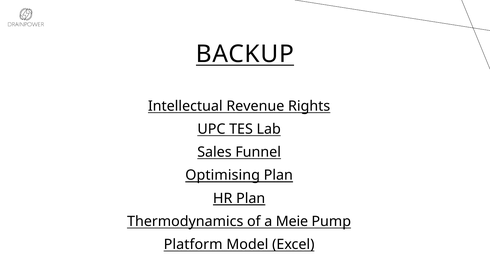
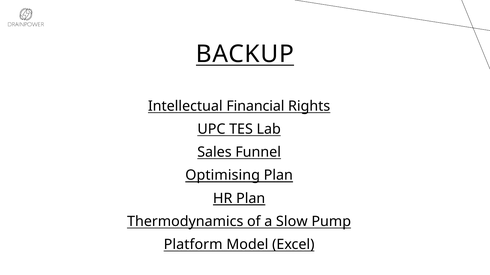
Revenue: Revenue -> Financial
Meie: Meie -> Slow
